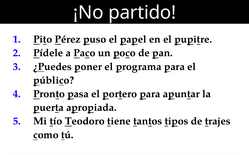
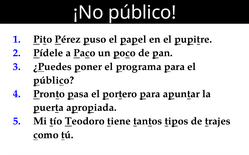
¡No partido: partido -> público
